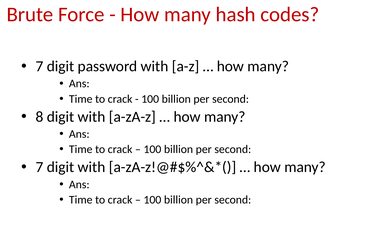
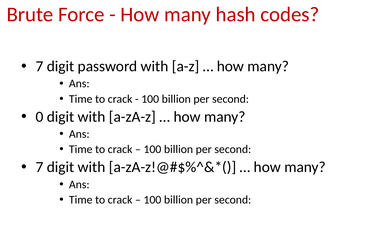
8: 8 -> 0
